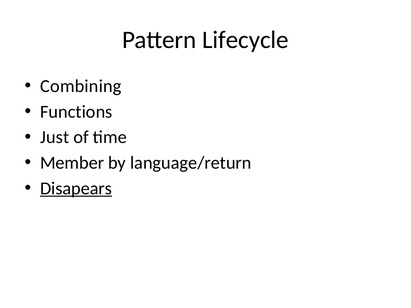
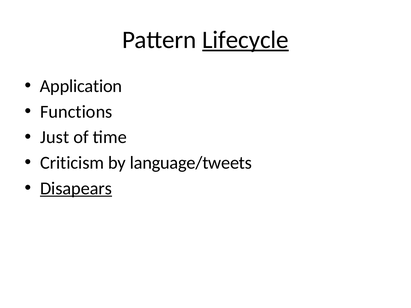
Lifecycle underline: none -> present
Combining: Combining -> Application
Member: Member -> Criticism
language/return: language/return -> language/tweets
